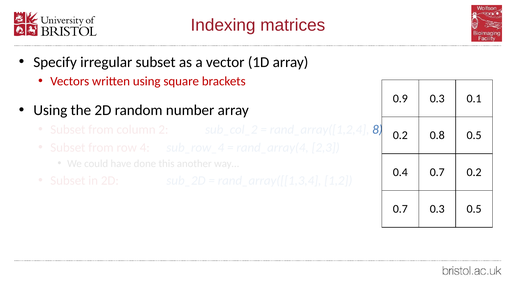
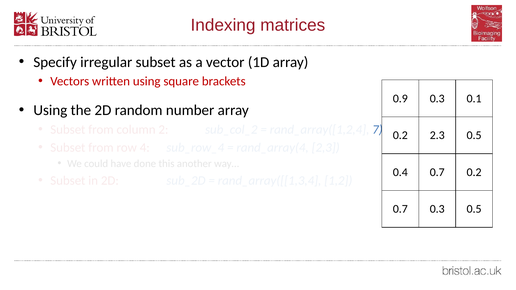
8: 8 -> 7
0.8: 0.8 -> 2.3
